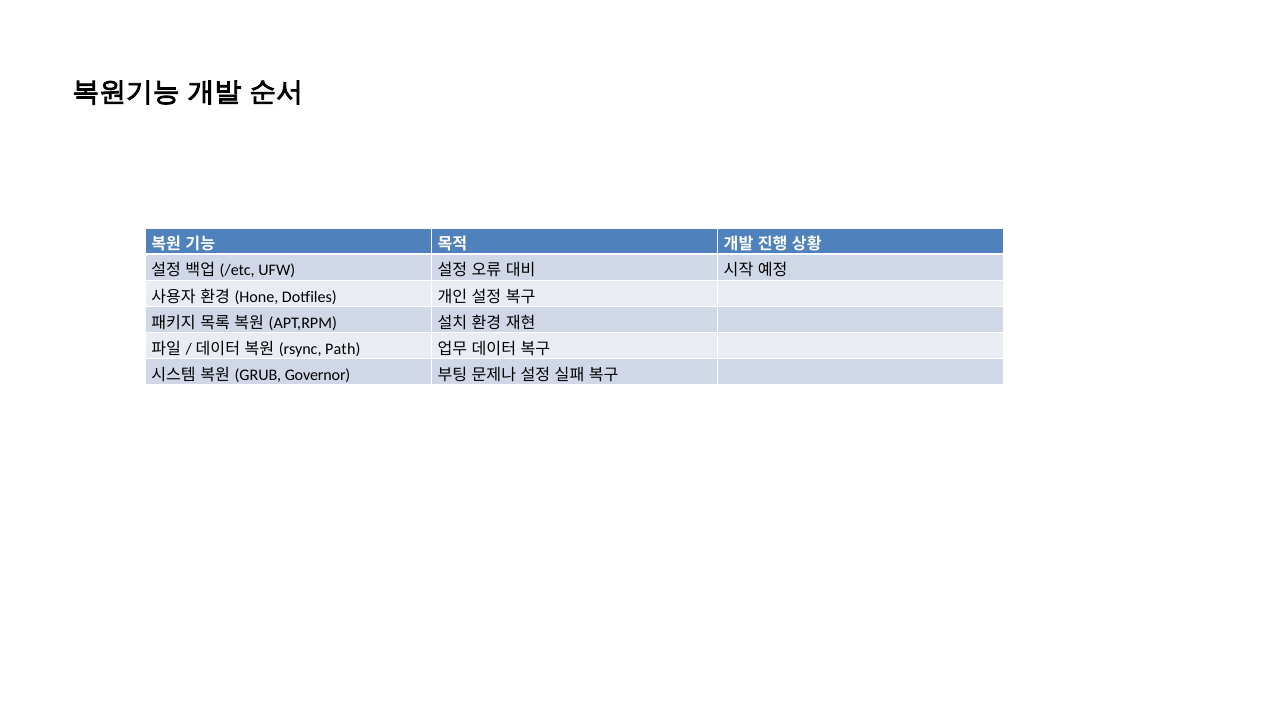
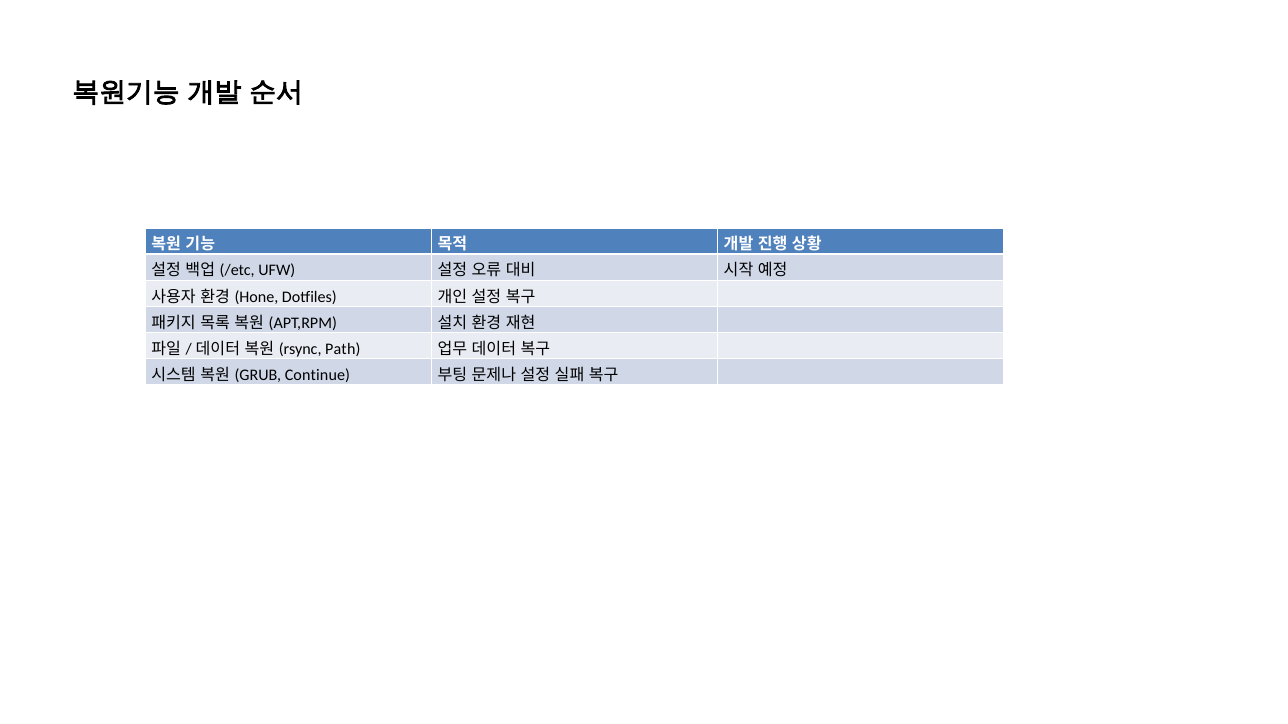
Governor: Governor -> Continue
